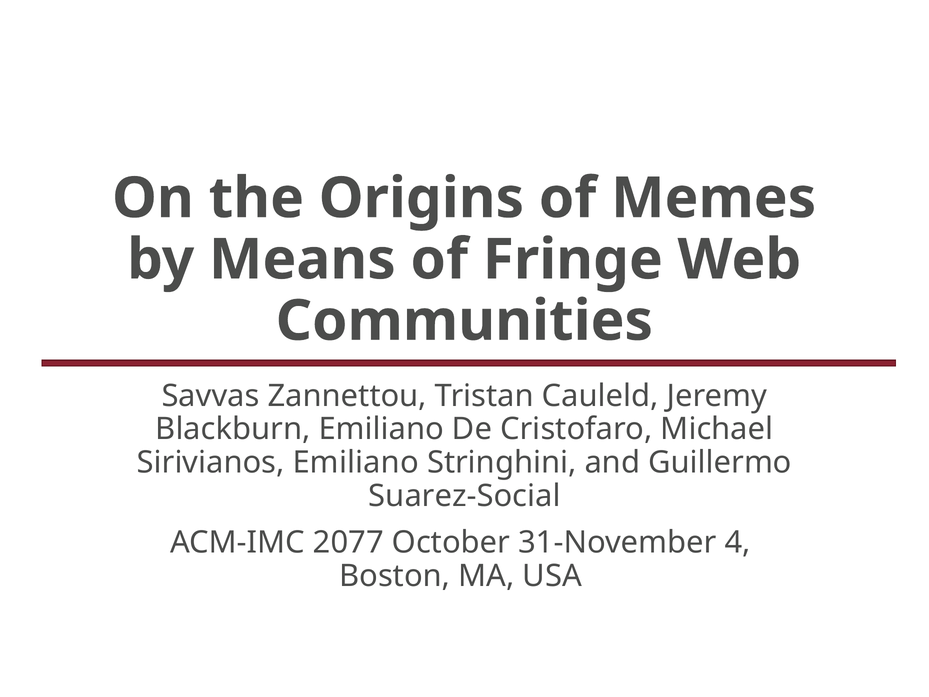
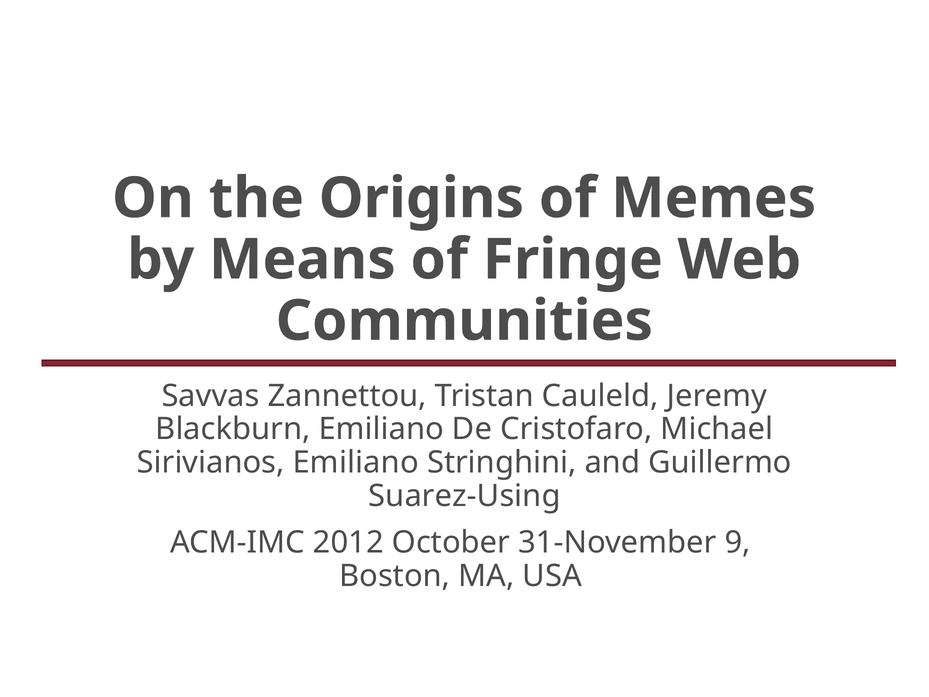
Suarez-Social: Suarez-Social -> Suarez-Using
2077: 2077 -> 2012
4: 4 -> 9
